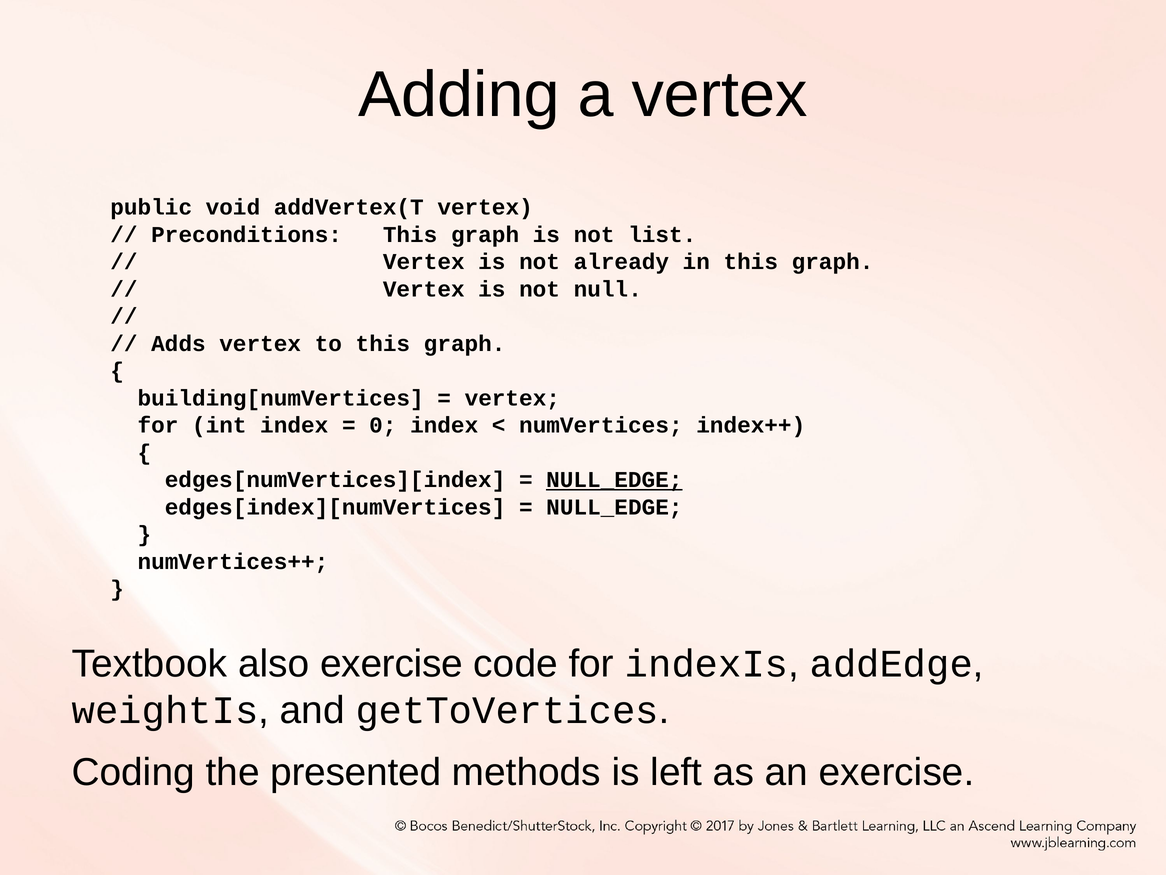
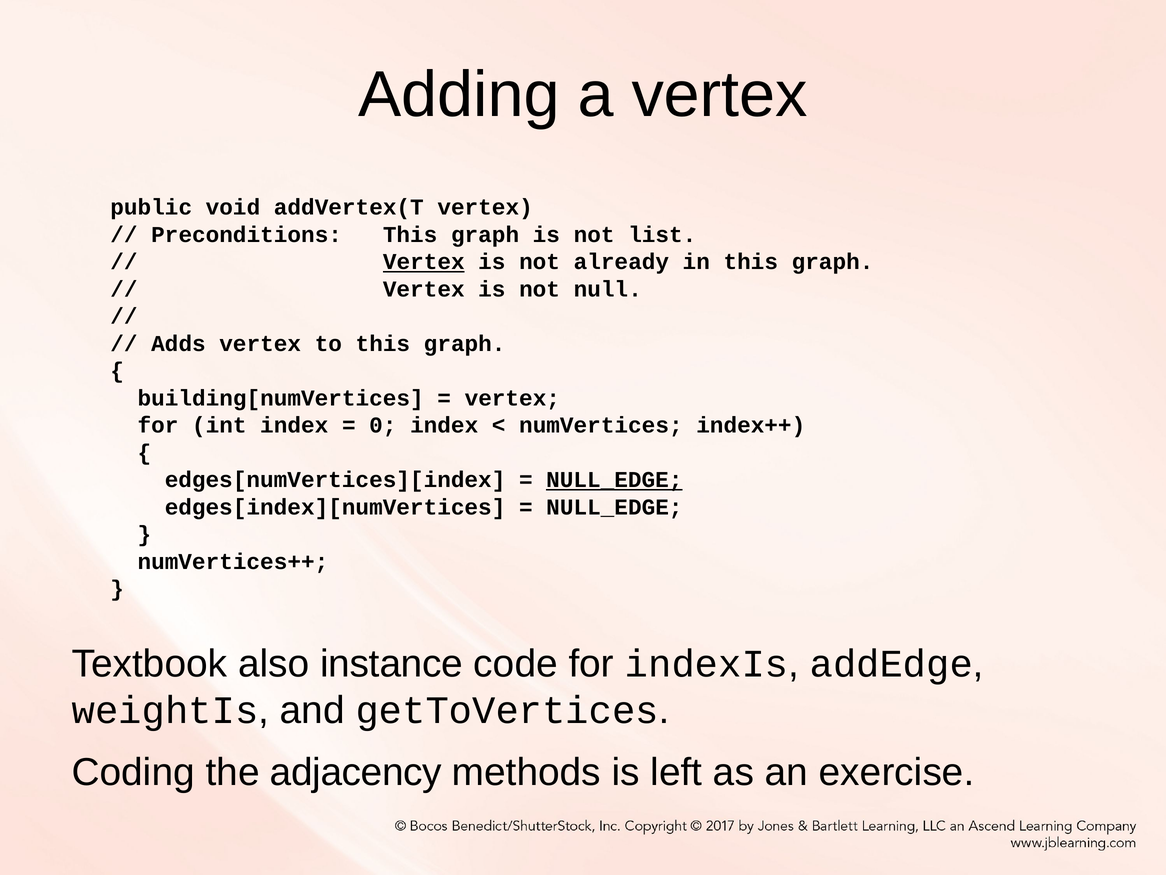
Vertex at (424, 262) underline: none -> present
also exercise: exercise -> instance
presented: presented -> adjacency
